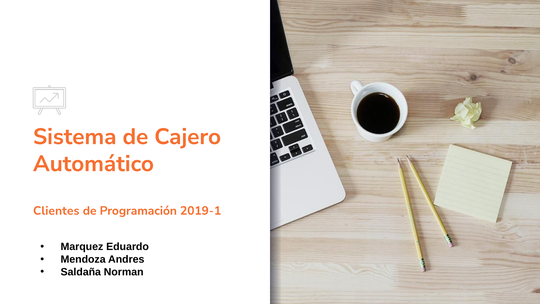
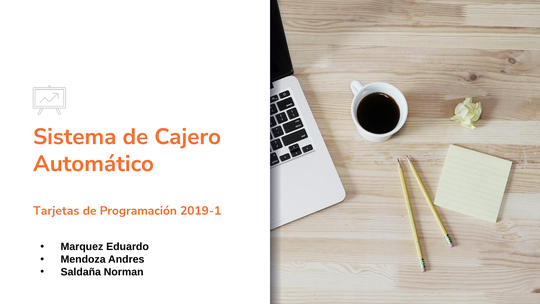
Clientes: Clientes -> Tarjetas
